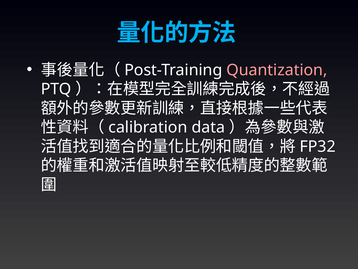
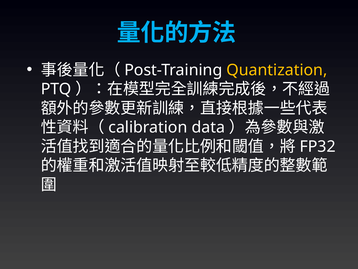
Quantization colour: pink -> yellow
